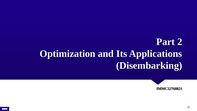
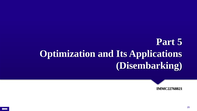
2: 2 -> 5
